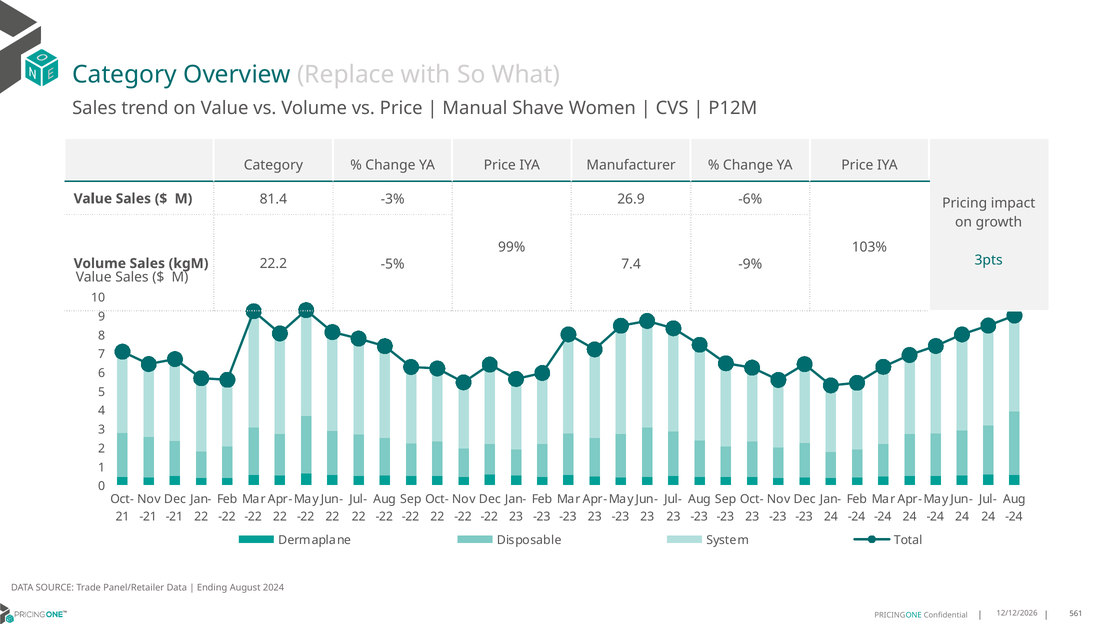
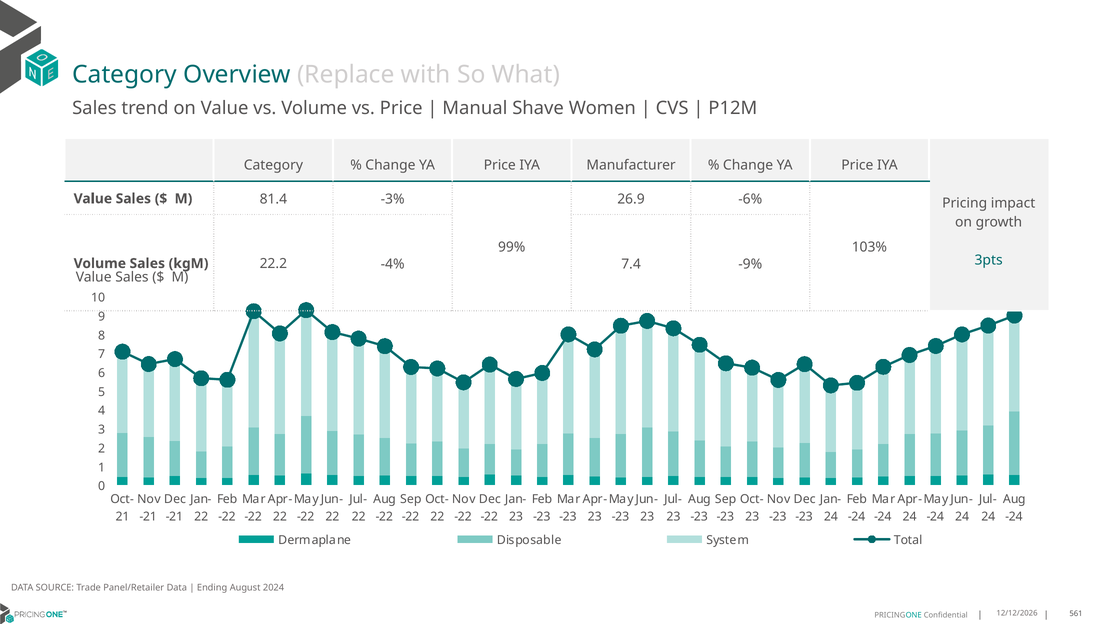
-5%: -5% -> -4%
